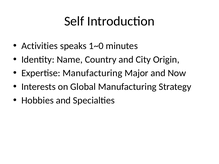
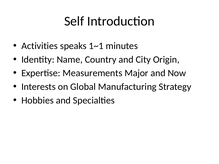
1~0: 1~0 -> 1~1
Expertise Manufacturing: Manufacturing -> Measurements
